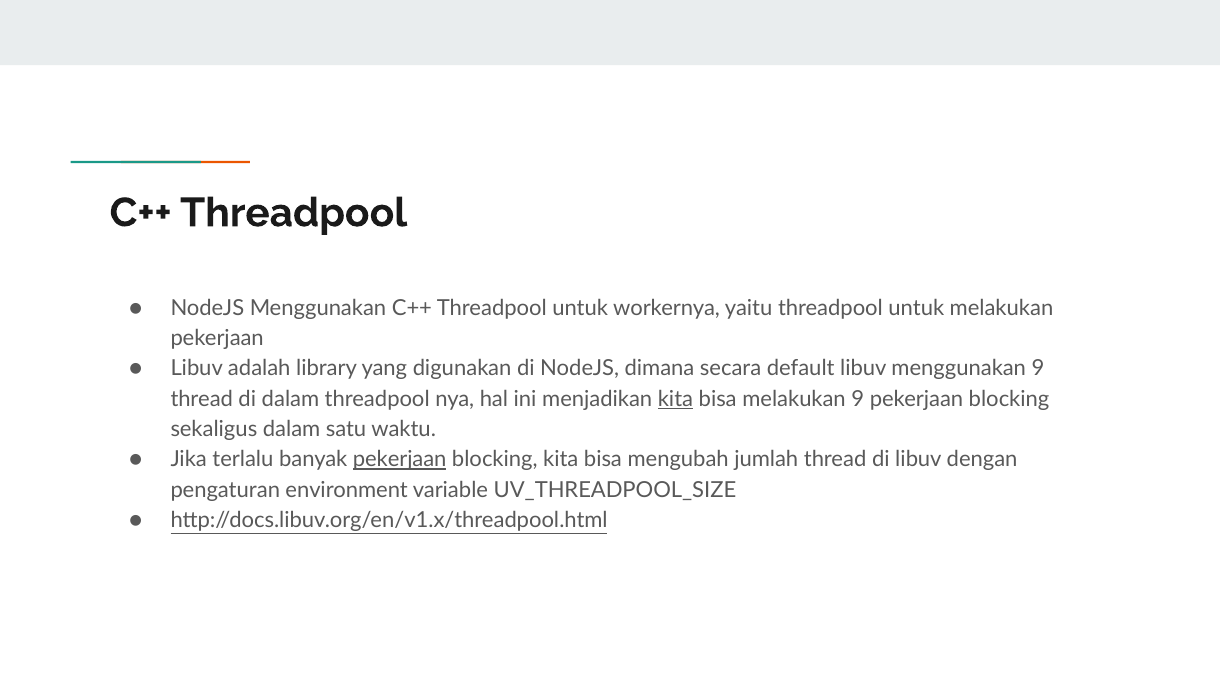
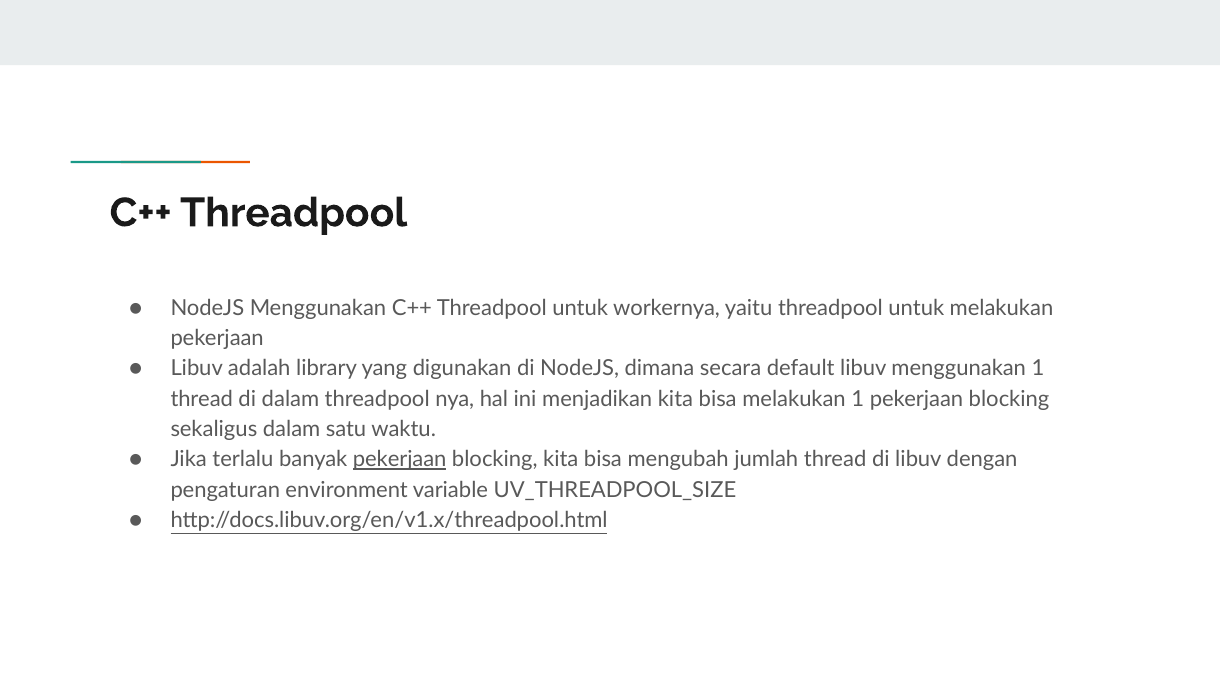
menggunakan 9: 9 -> 1
kita at (675, 399) underline: present -> none
melakukan 9: 9 -> 1
